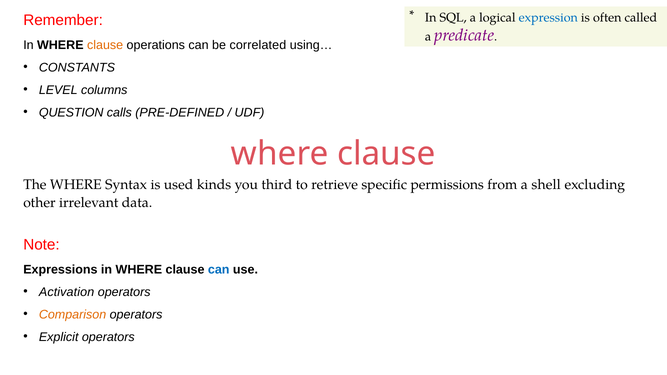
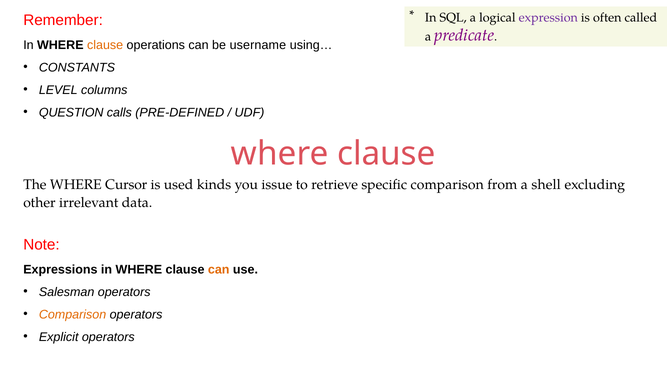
expression colour: blue -> purple
correlated: correlated -> username
Syntax: Syntax -> Cursor
third: third -> issue
specific permissions: permissions -> comparison
can at (219, 270) colour: blue -> orange
Activation: Activation -> Salesman
